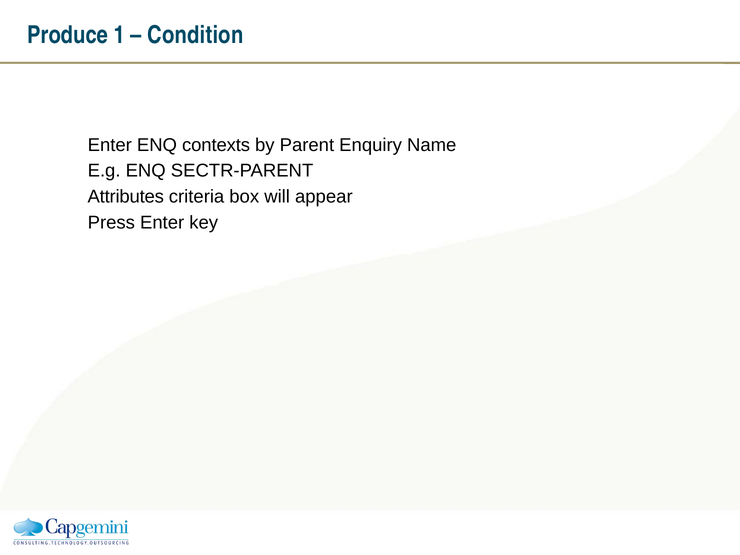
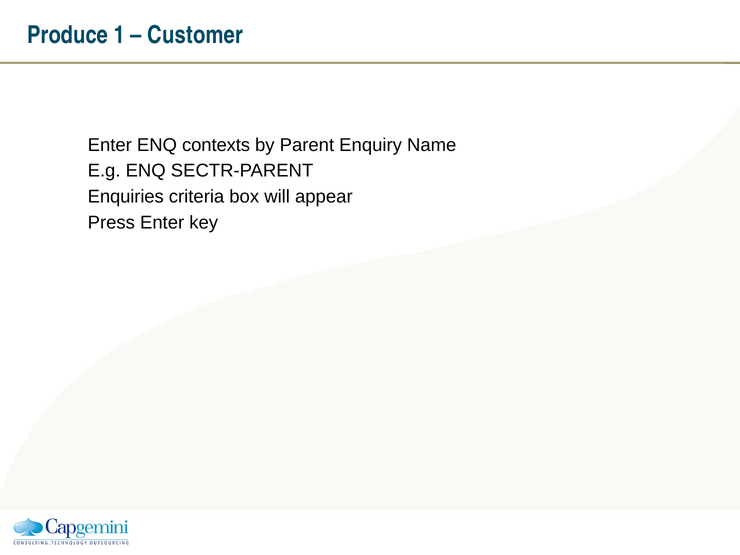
Condition: Condition -> Customer
Attributes: Attributes -> Enquiries
